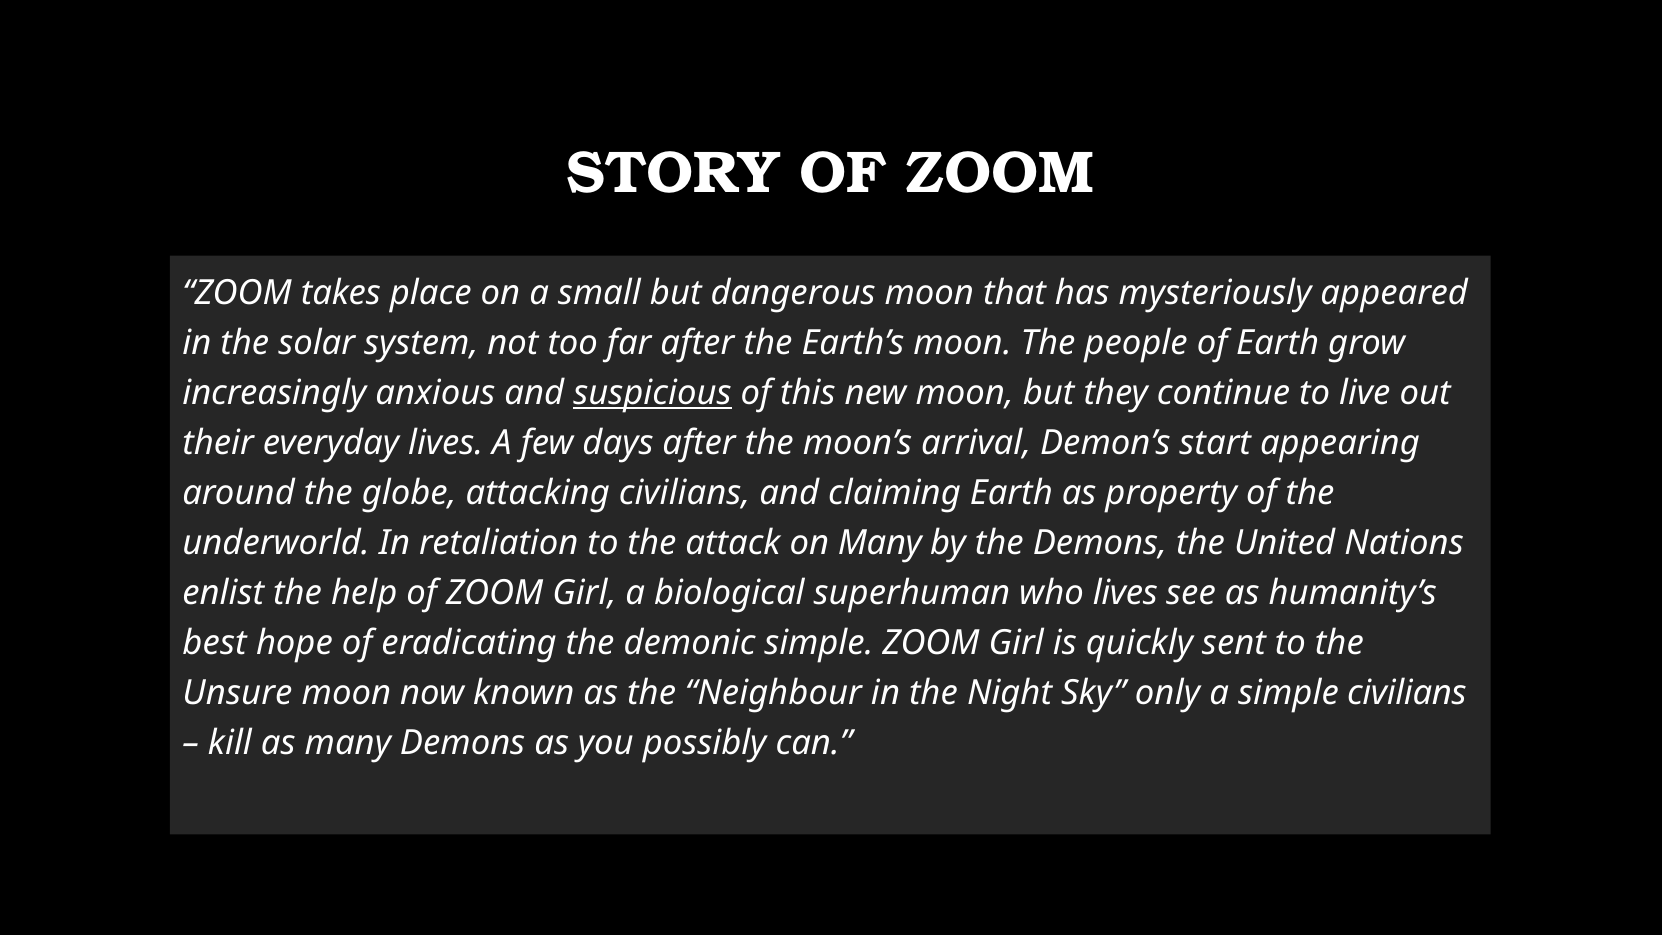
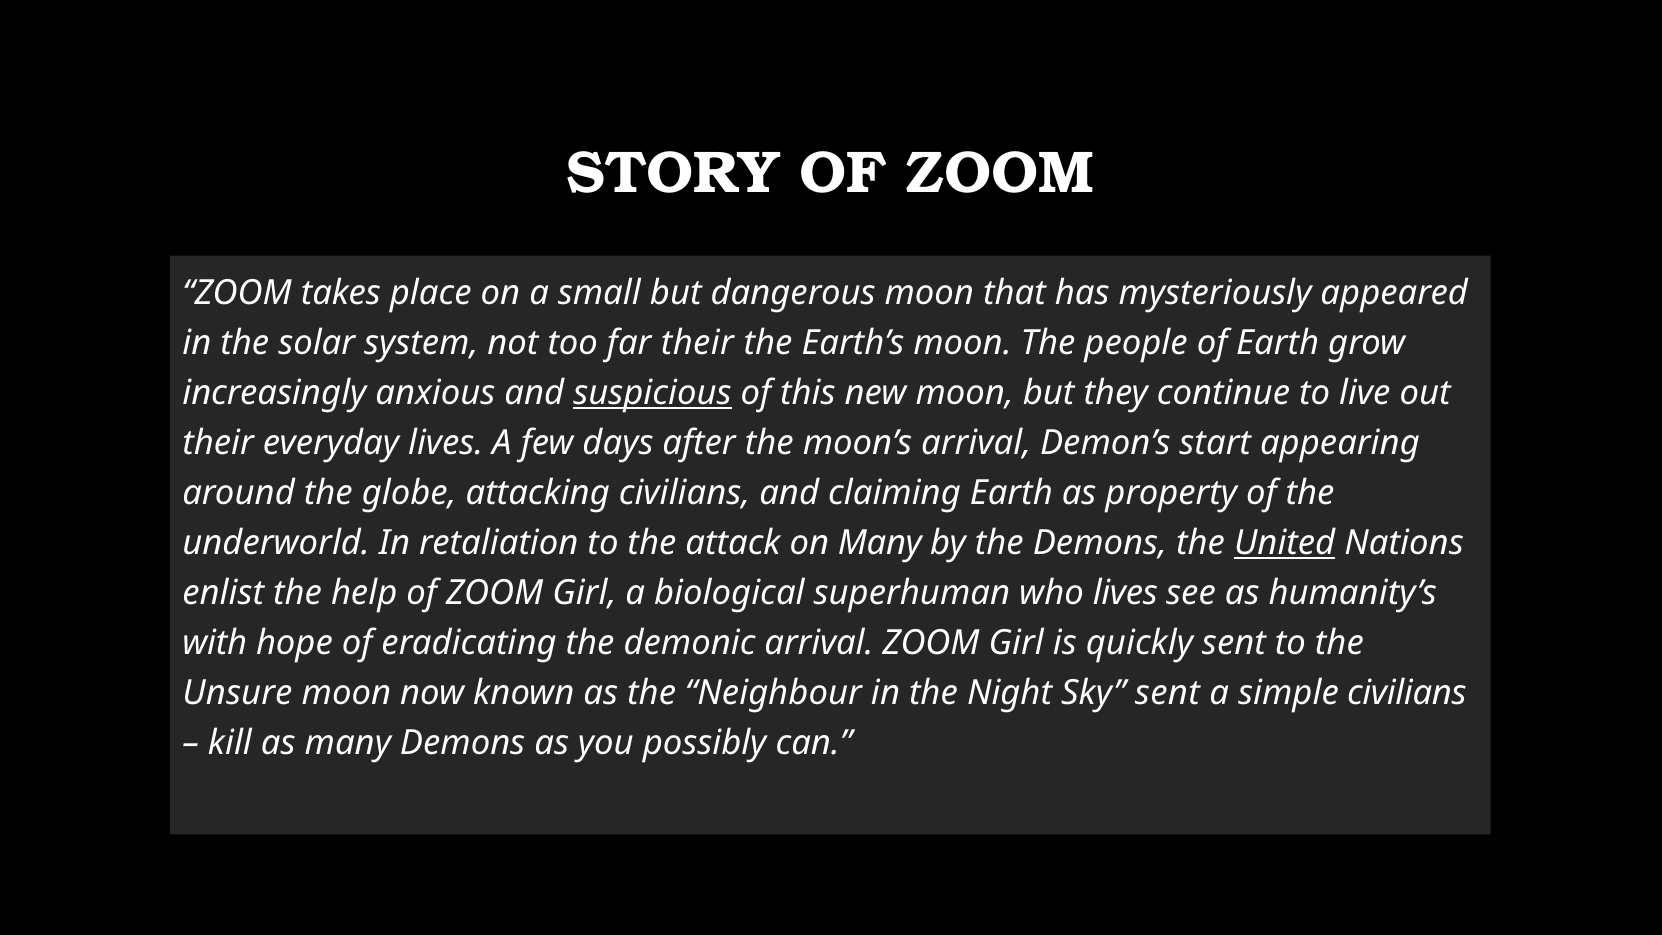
far after: after -> their
United underline: none -> present
best: best -> with
demonic simple: simple -> arrival
Sky only: only -> sent
